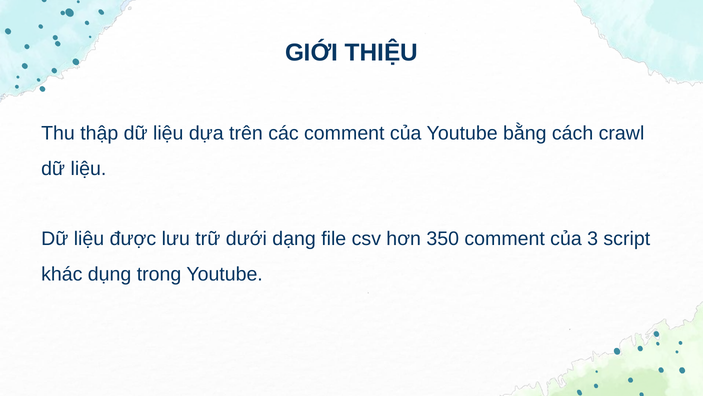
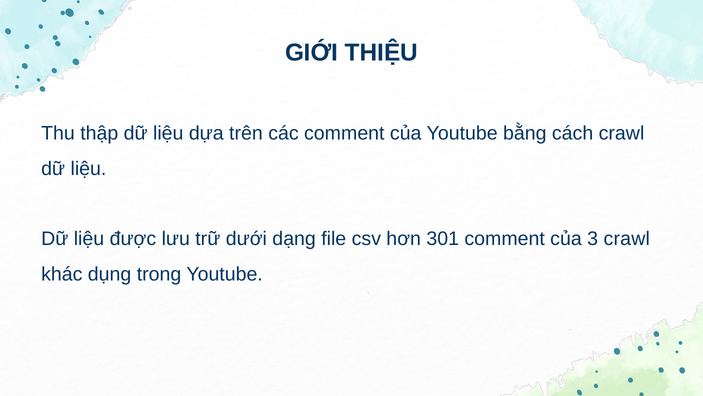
350: 350 -> 301
3 script: script -> crawl
